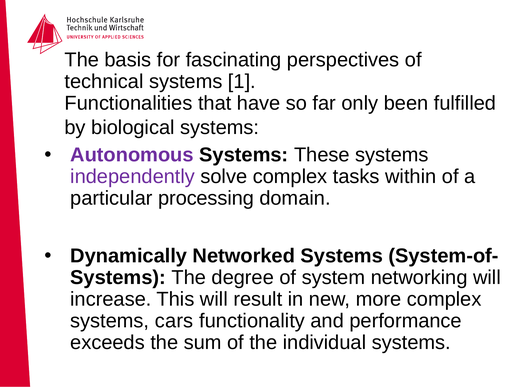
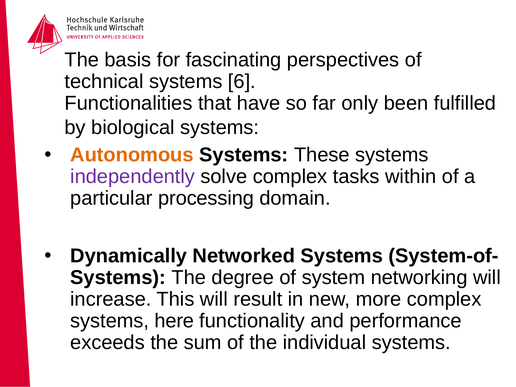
1: 1 -> 6
Autonomous colour: purple -> orange
cars: cars -> here
